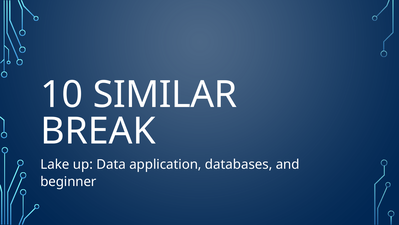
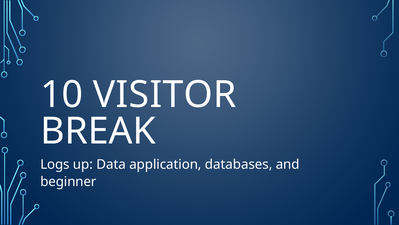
SIMILAR: SIMILAR -> VISITOR
Lake: Lake -> Logs
